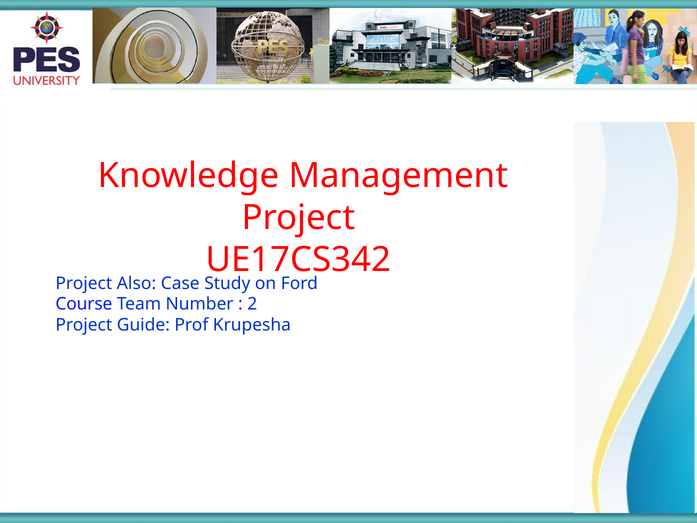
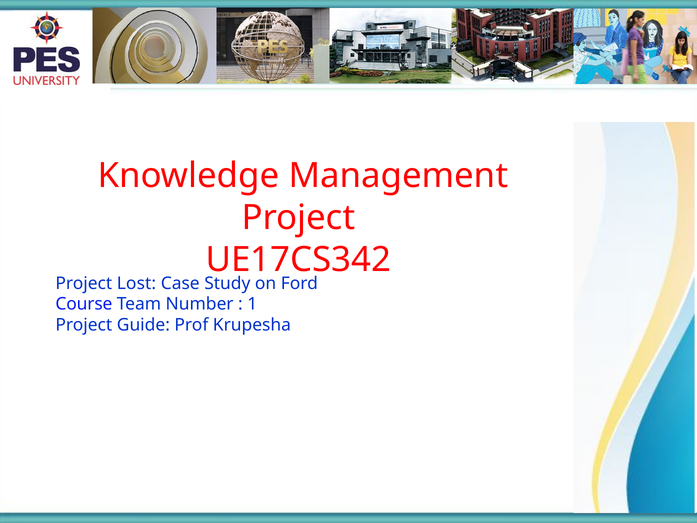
Also: Also -> Lost
2: 2 -> 1
